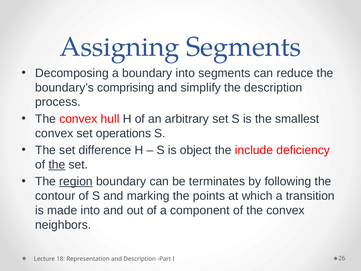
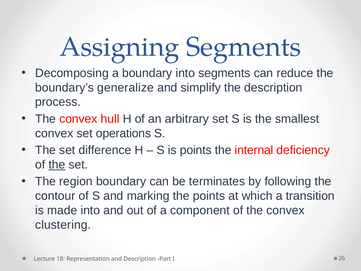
comprising: comprising -> generalize
is object: object -> points
include: include -> internal
region underline: present -> none
neighbors: neighbors -> clustering
